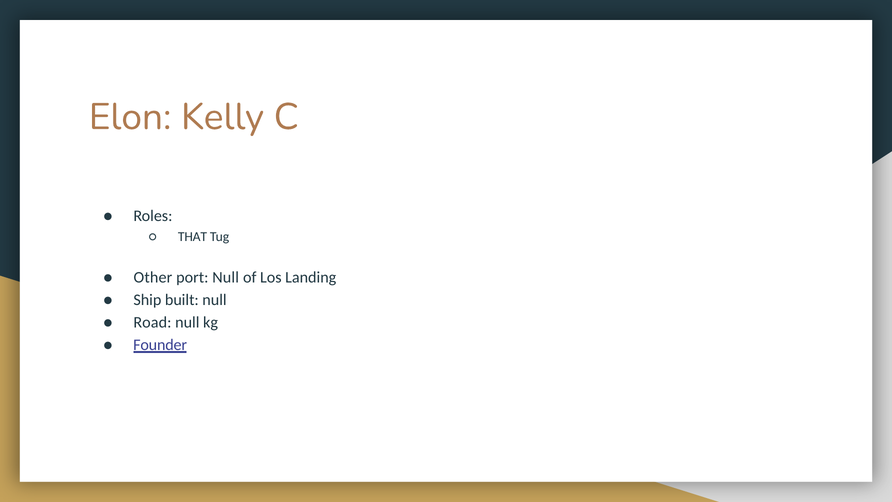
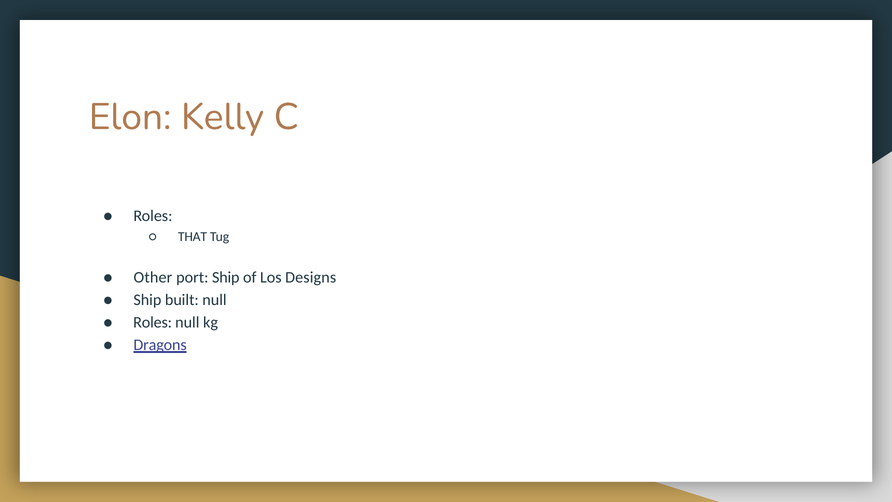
port Null: Null -> Ship
Landing: Landing -> Designs
Road at (152, 322): Road -> Roles
Founder: Founder -> Dragons
